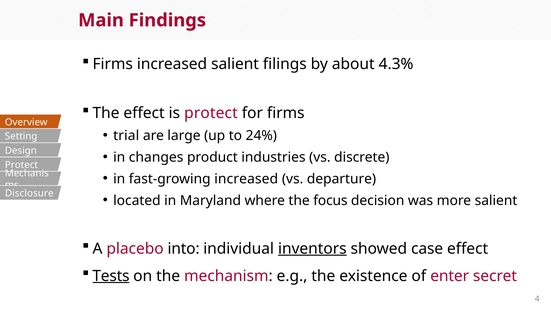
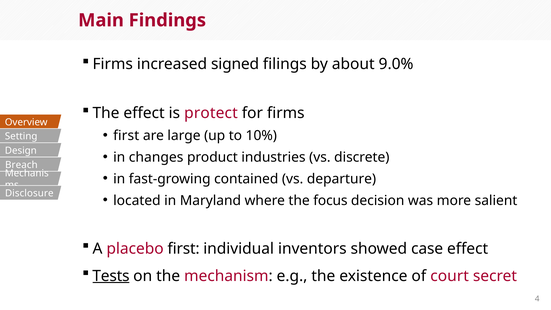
increased salient: salient -> signed
4.3%: 4.3% -> 9.0%
trial at (126, 136): trial -> first
24%: 24% -> 10%
Protect at (21, 165): Protect -> Breach
fast-growing increased: increased -> contained
placebo into: into -> first
inventors underline: present -> none
enter: enter -> court
